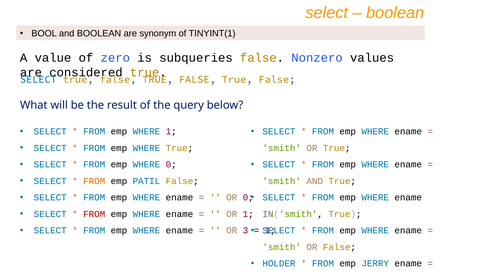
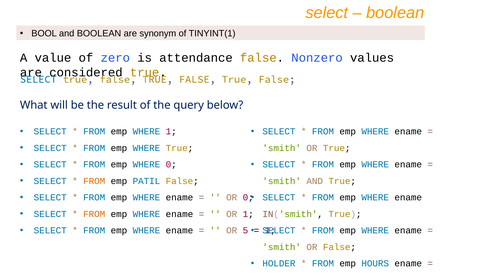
subqueries: subqueries -> attendance
FROM at (94, 214) colour: red -> orange
3: 3 -> 5
JERRY: JERRY -> HOURS
